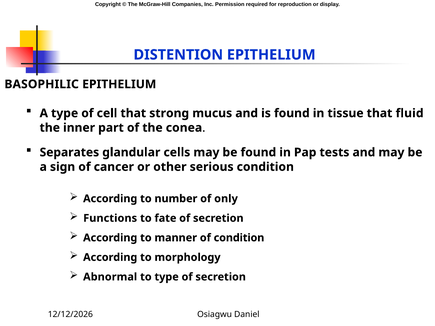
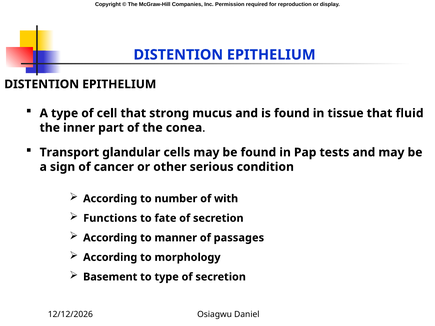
BASOPHILIC at (42, 84): BASOPHILIC -> DISTENTION
Separates: Separates -> Transport
only: only -> with
of condition: condition -> passages
Abnormal: Abnormal -> Basement
